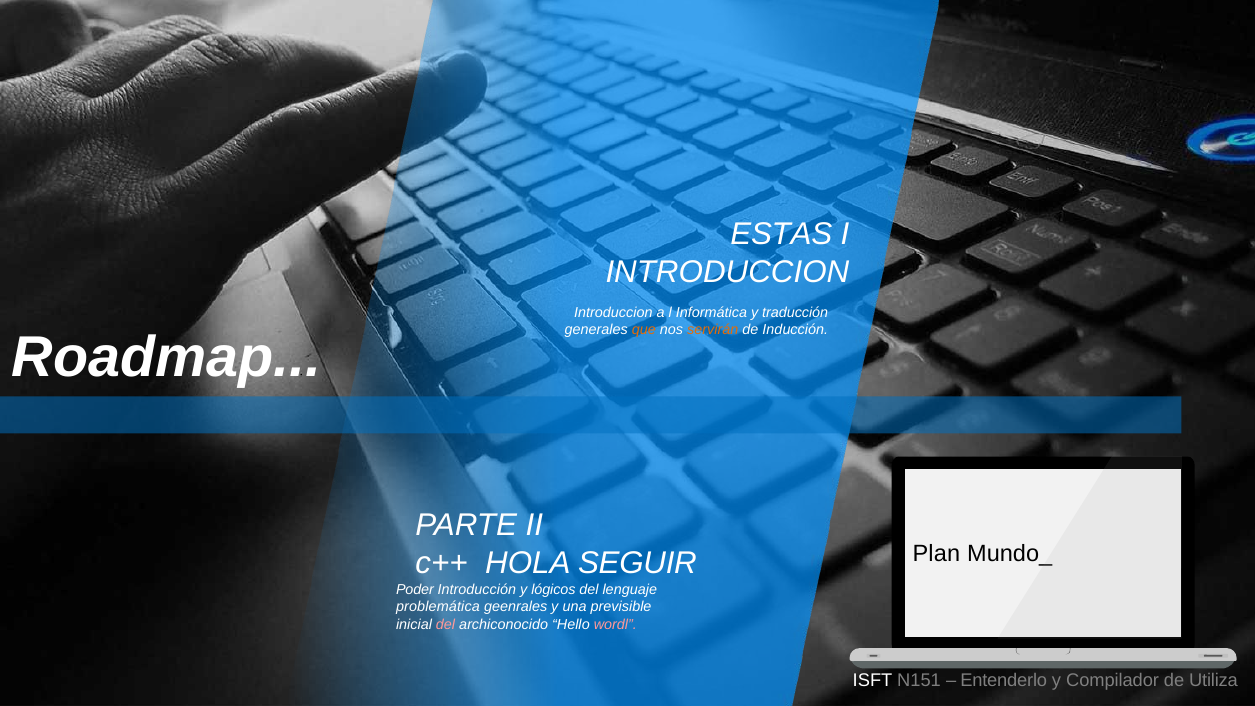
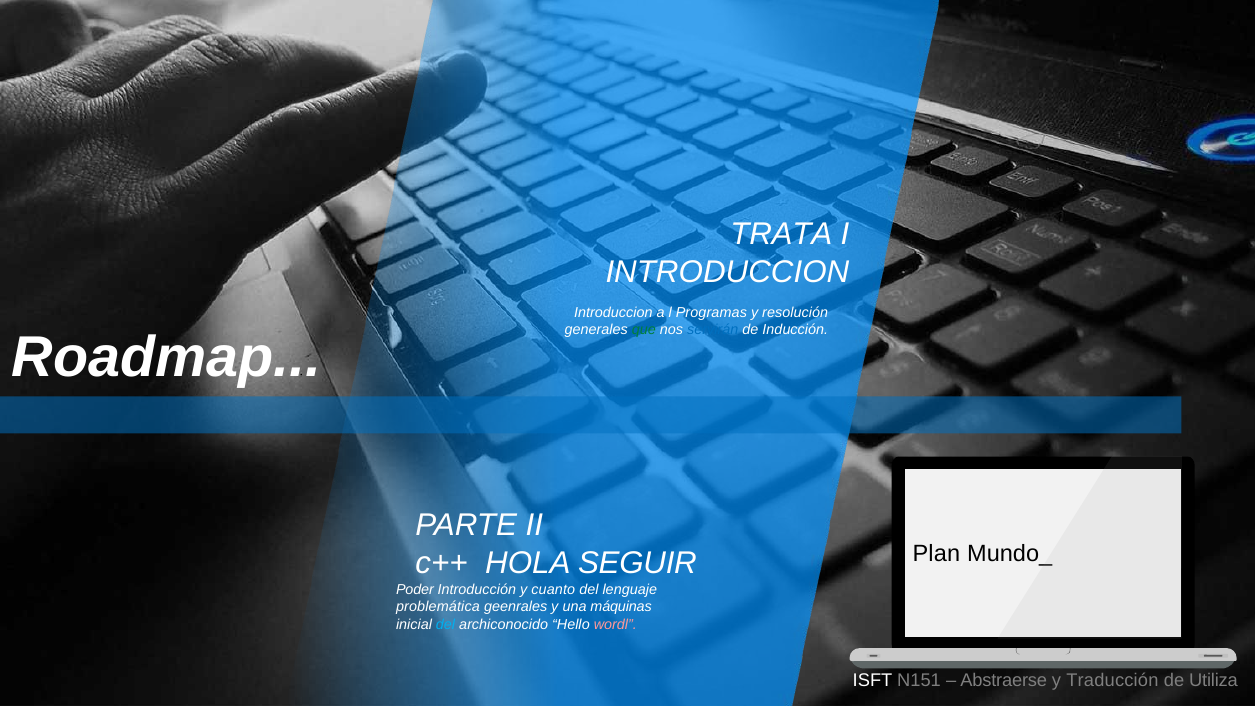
ESTAS: ESTAS -> TRATA
Informática: Informática -> Programas
traducción: traducción -> resolución
que colour: orange -> green
servirán colour: orange -> blue
lógicos: lógicos -> cuanto
previsible: previsible -> máquinas
del at (446, 624) colour: pink -> light blue
Entenderlo: Entenderlo -> Abstraerse
Compilador: Compilador -> Traducción
